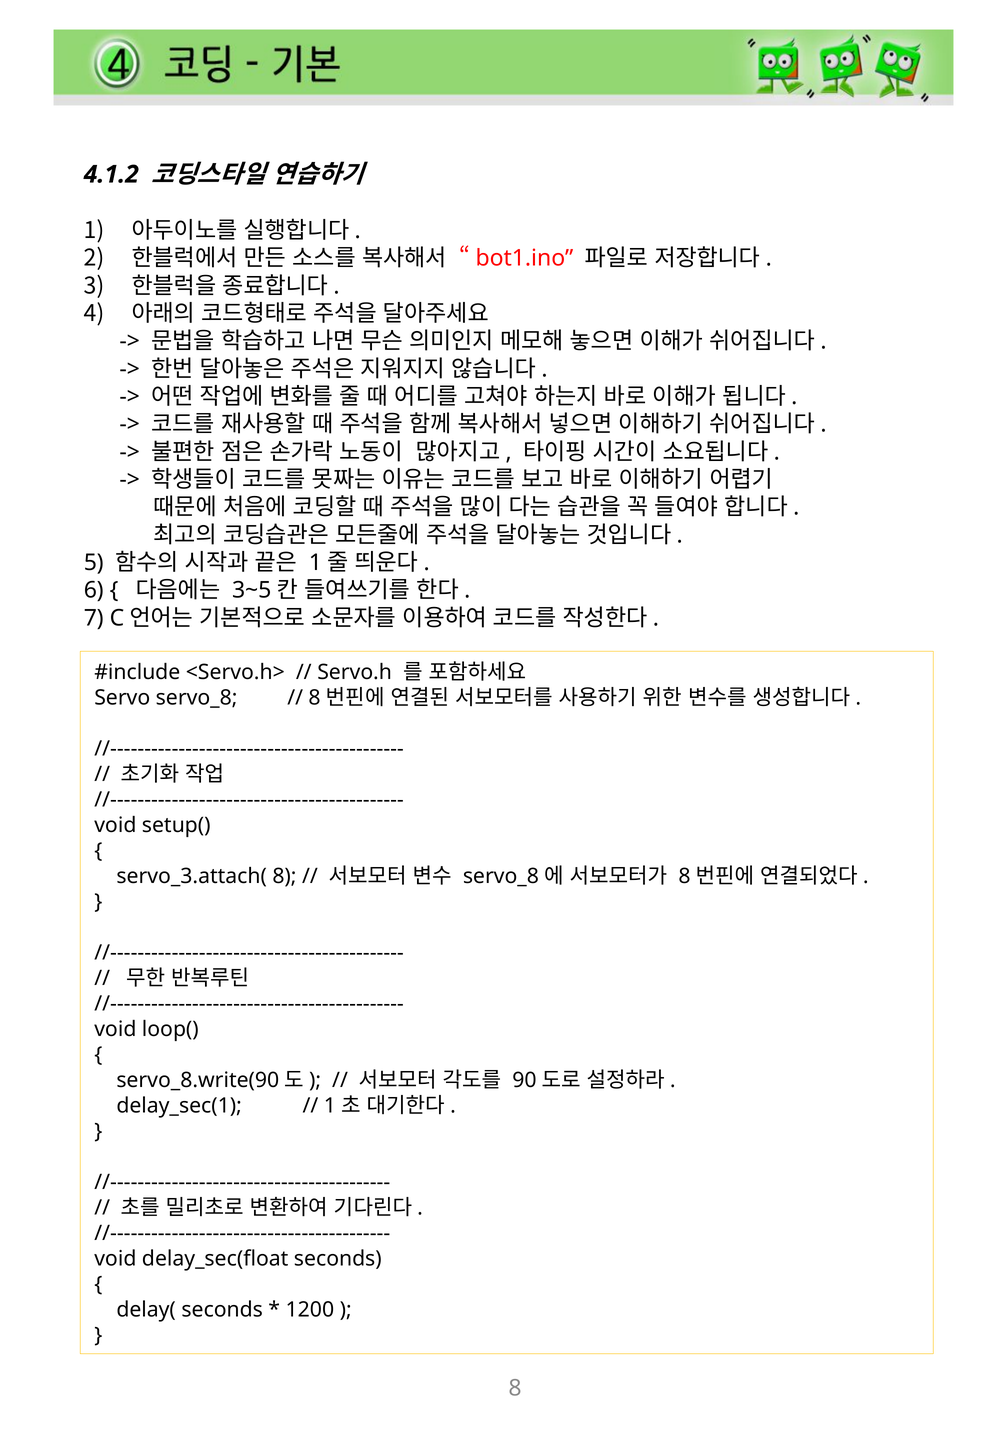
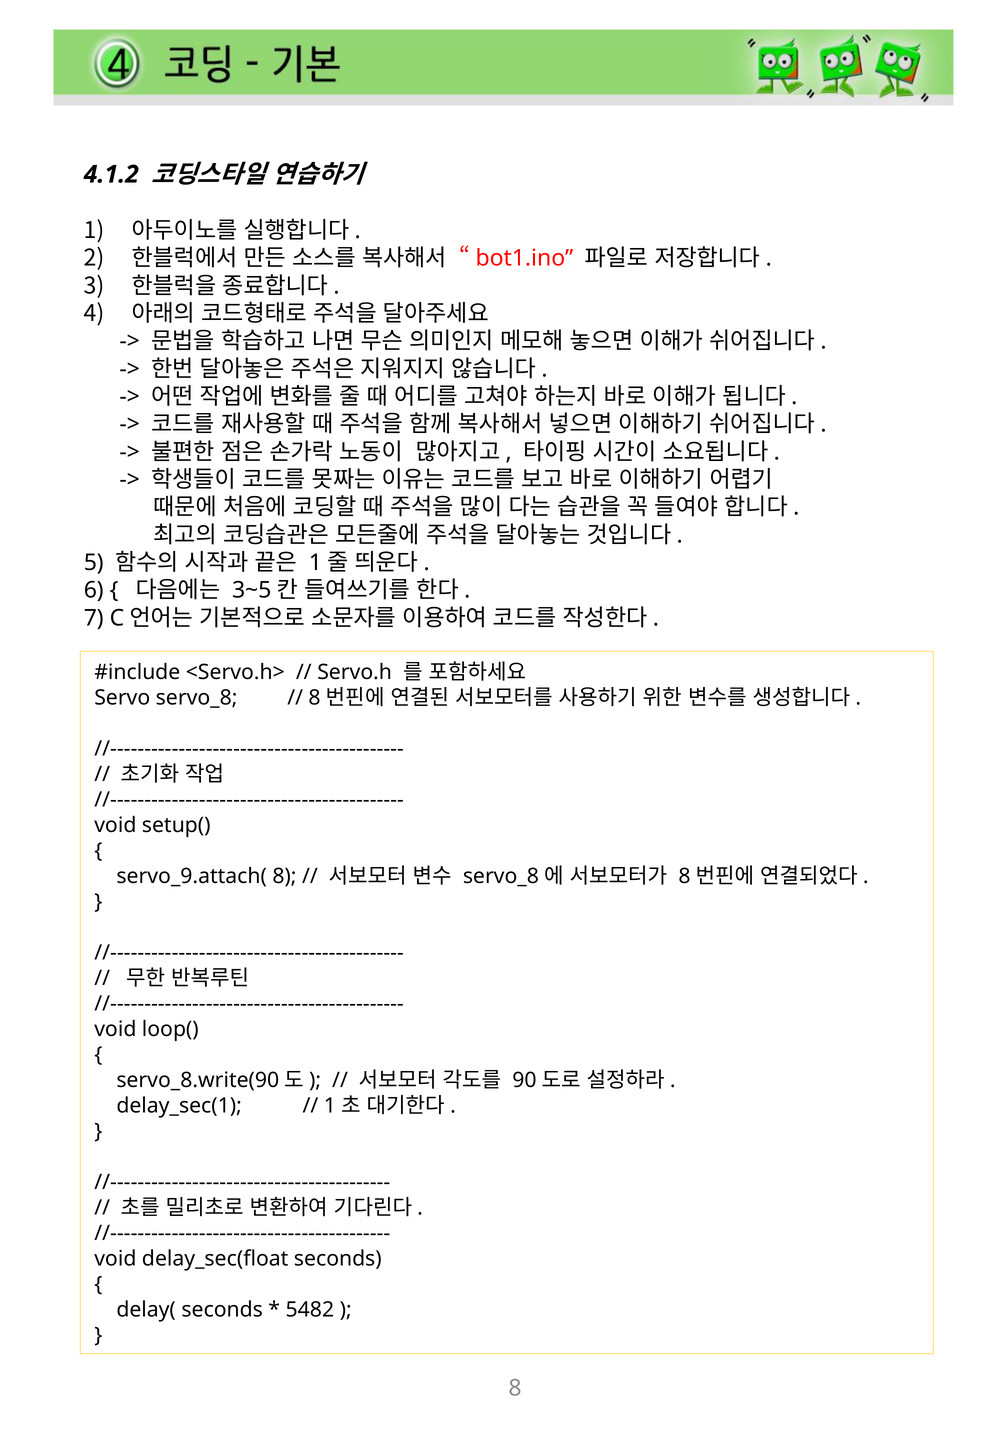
servo_3.attach(: servo_3.attach( -> servo_9.attach(
1200: 1200 -> 5482
